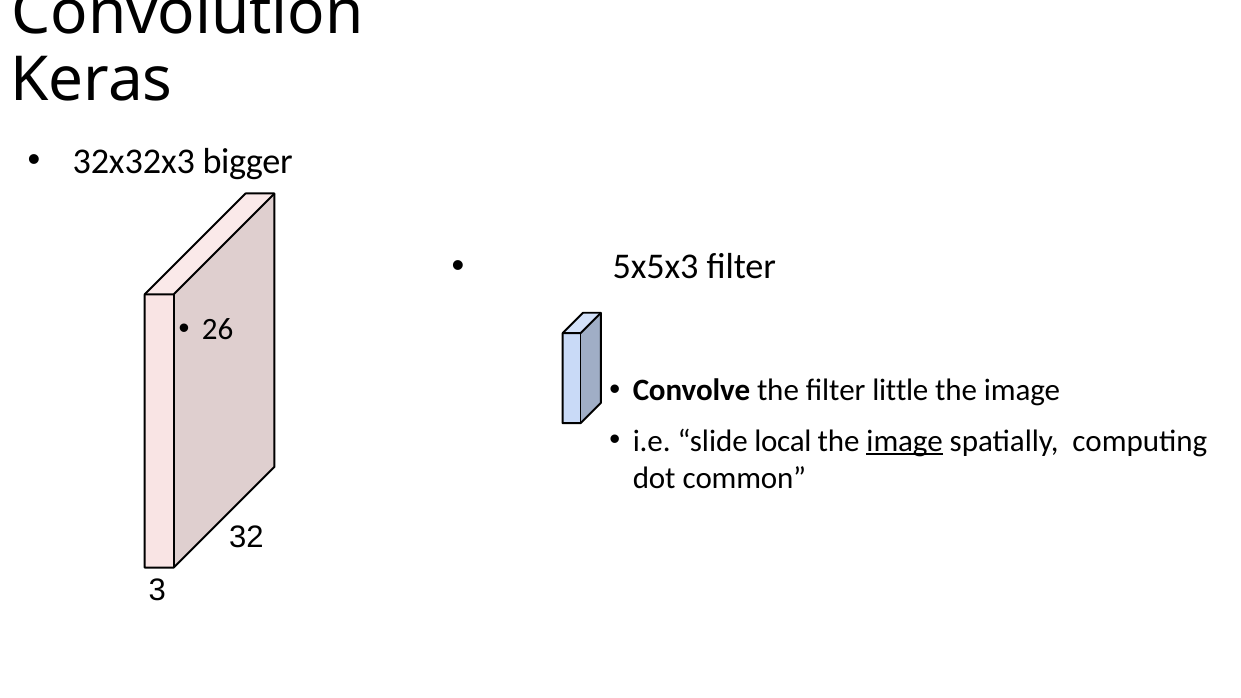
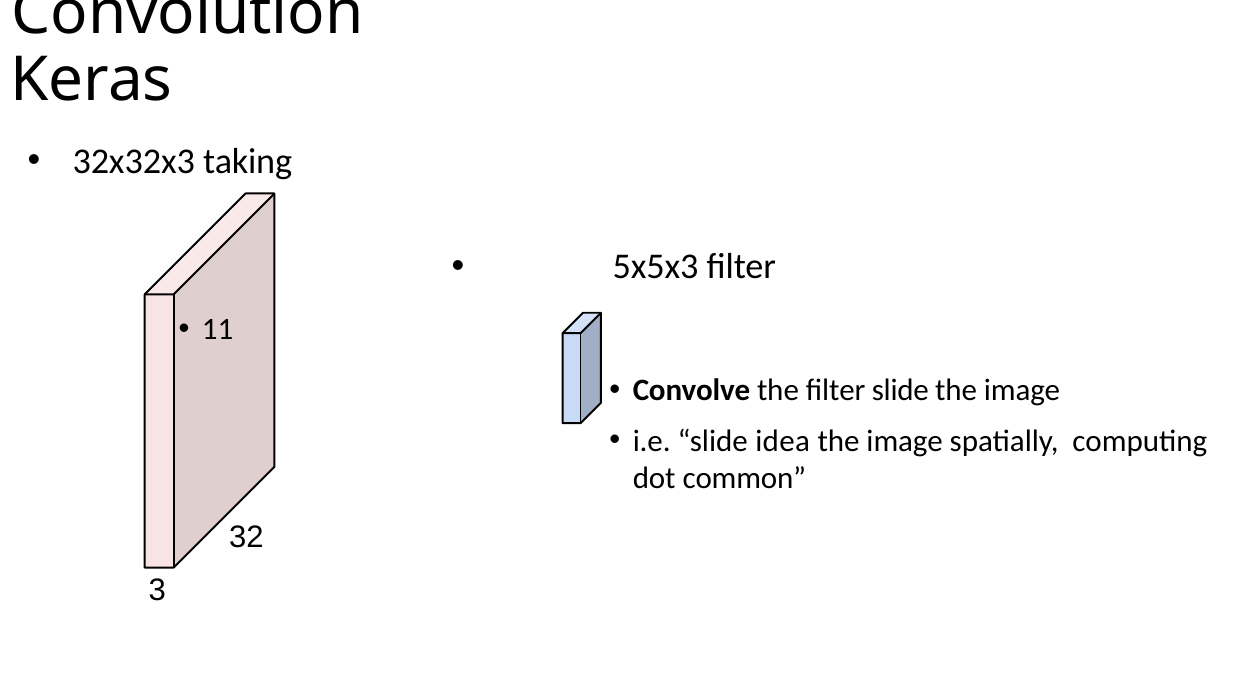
bigger: bigger -> taking
26: 26 -> 11
filter little: little -> slide
local: local -> idea
image at (905, 441) underline: present -> none
